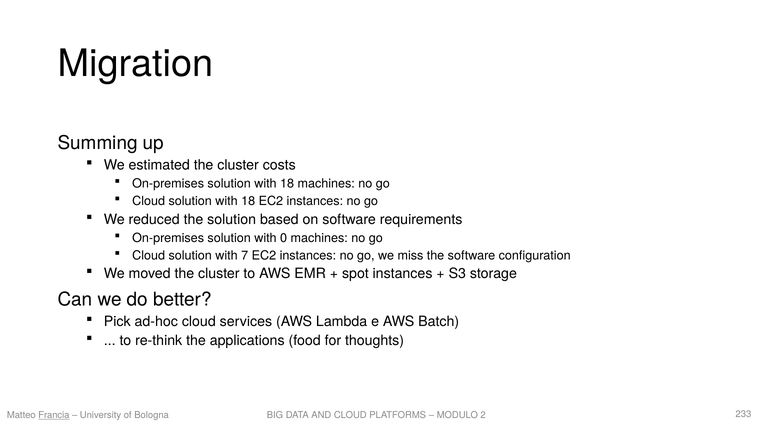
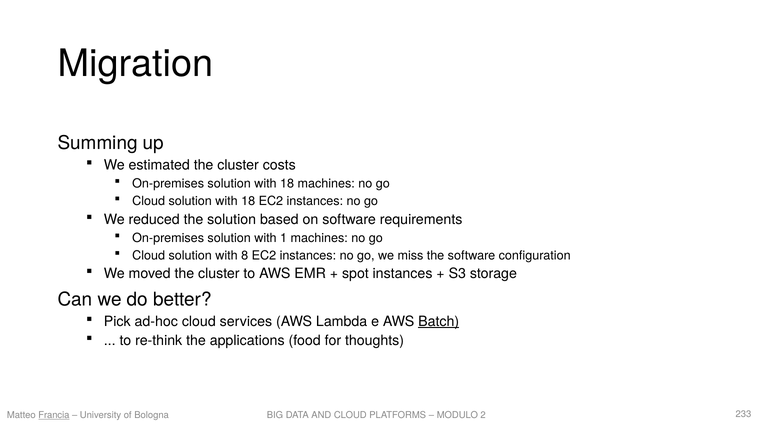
0: 0 -> 1
7: 7 -> 8
Batch underline: none -> present
